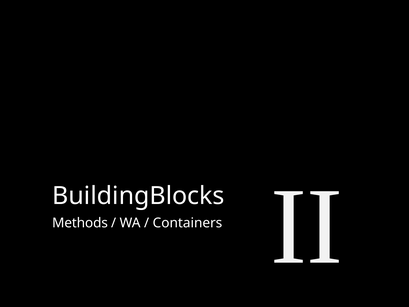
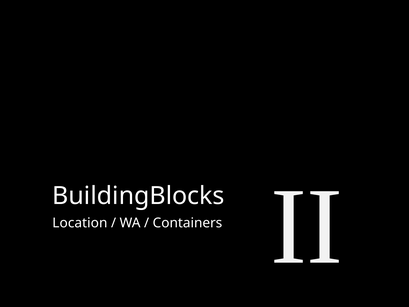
Methods: Methods -> Location
